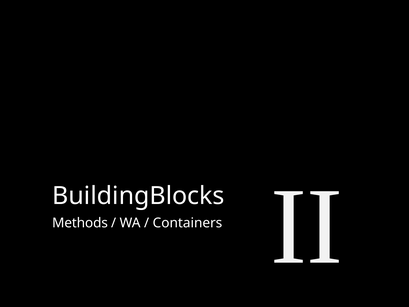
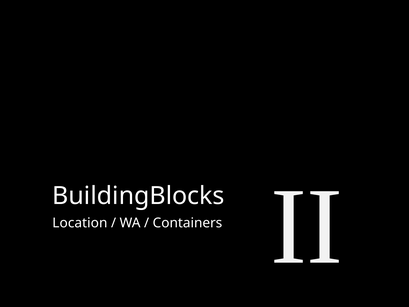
Methods: Methods -> Location
